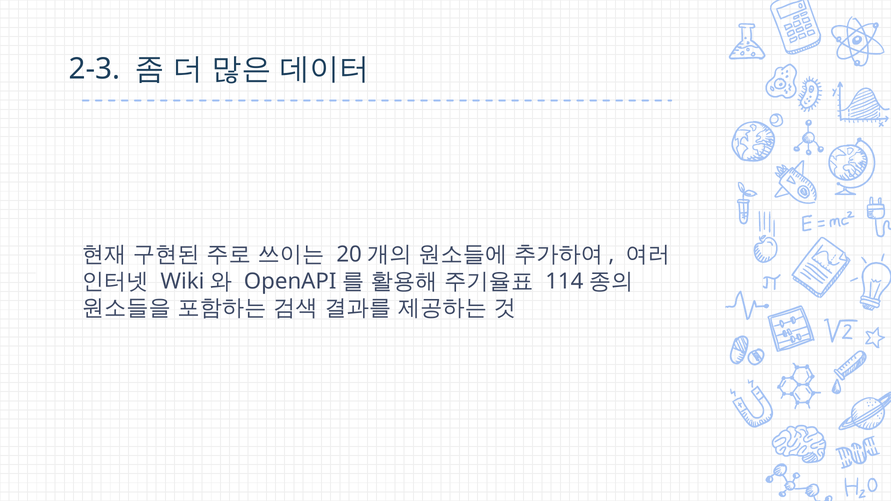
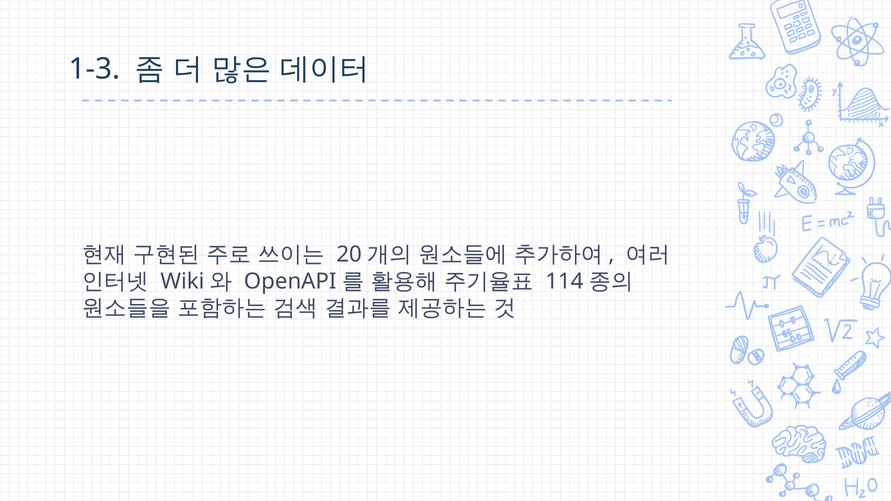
2-3: 2-3 -> 1-3
